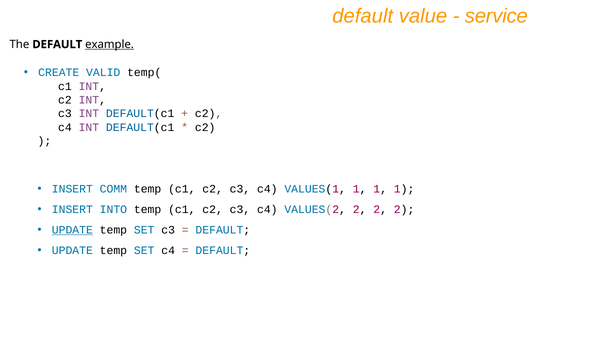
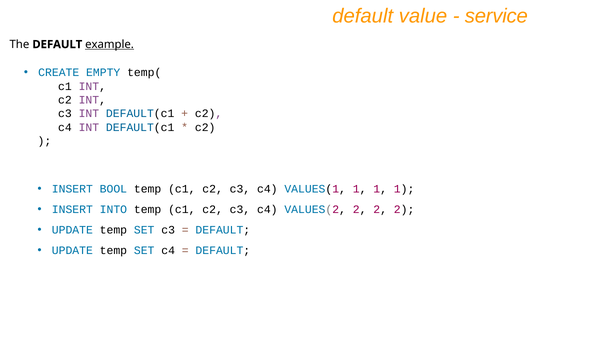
VALID: VALID -> EMPTY
COMM: COMM -> BOOL
UPDATE at (72, 230) underline: present -> none
